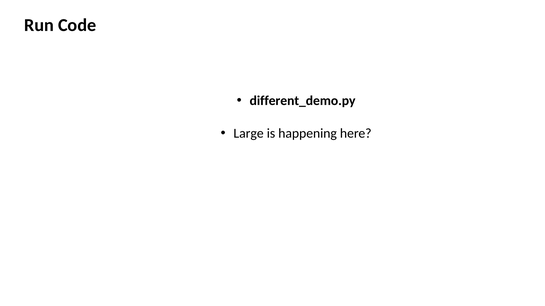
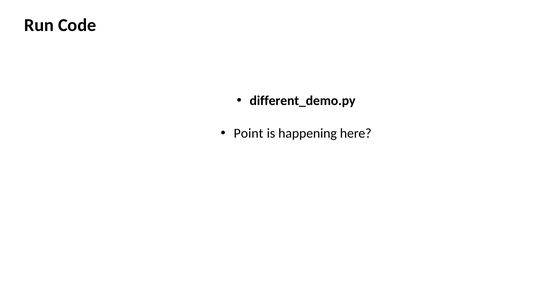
Large: Large -> Point
